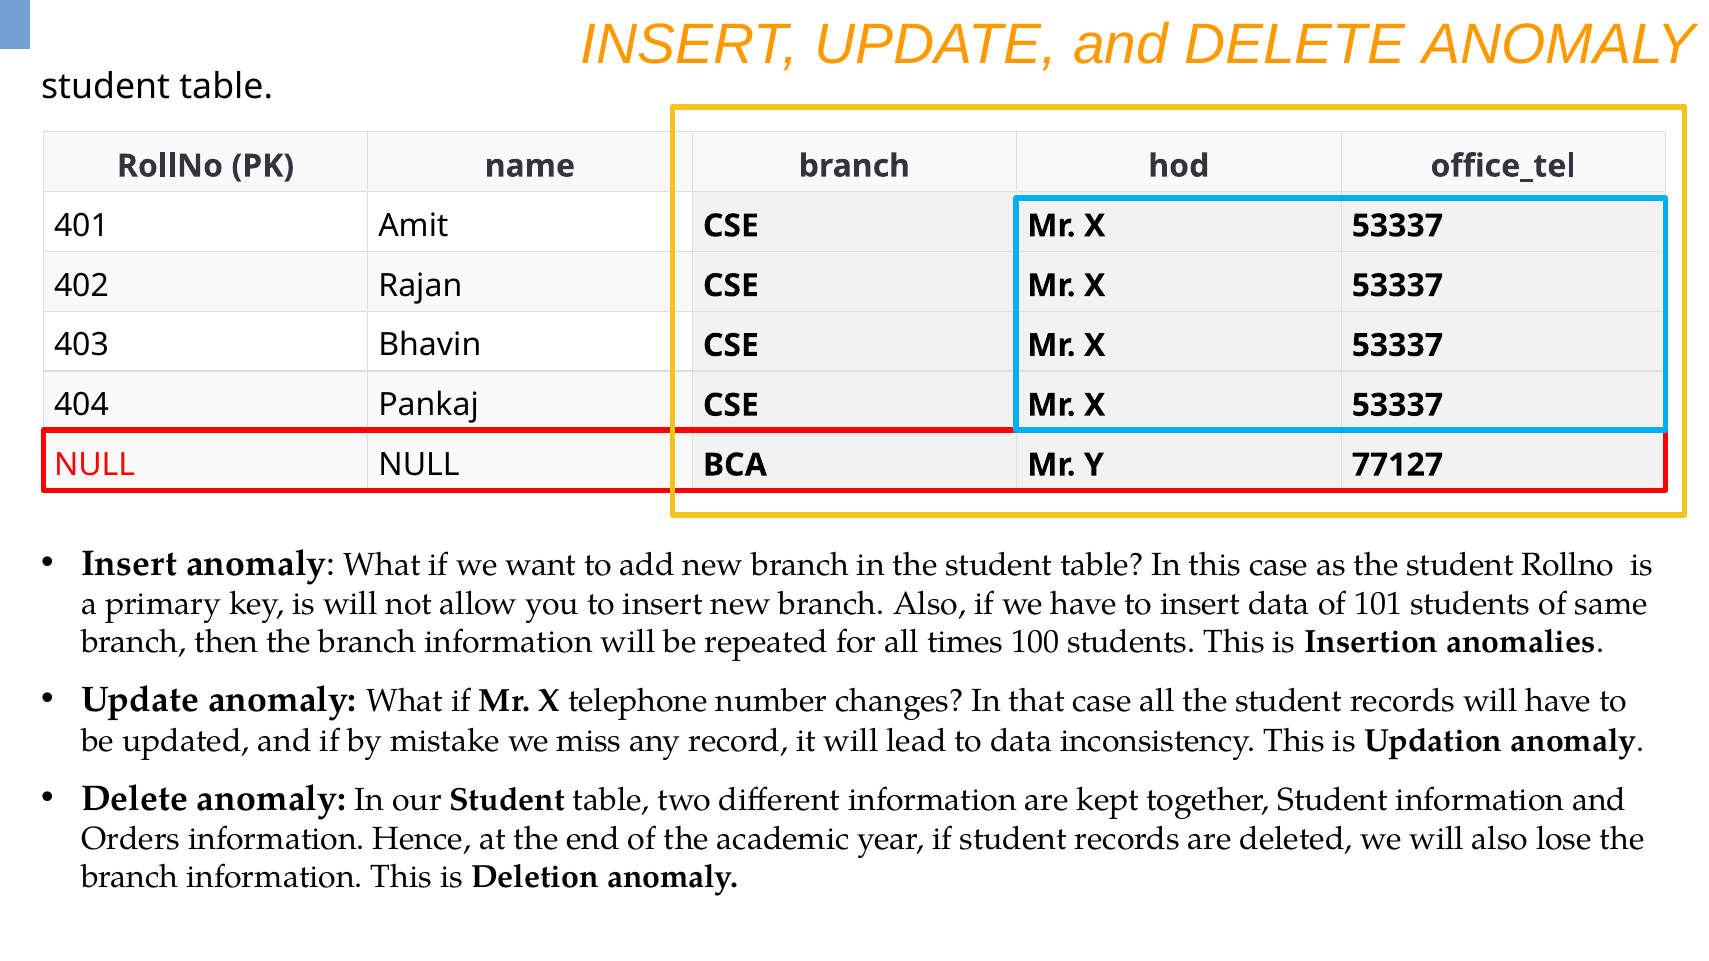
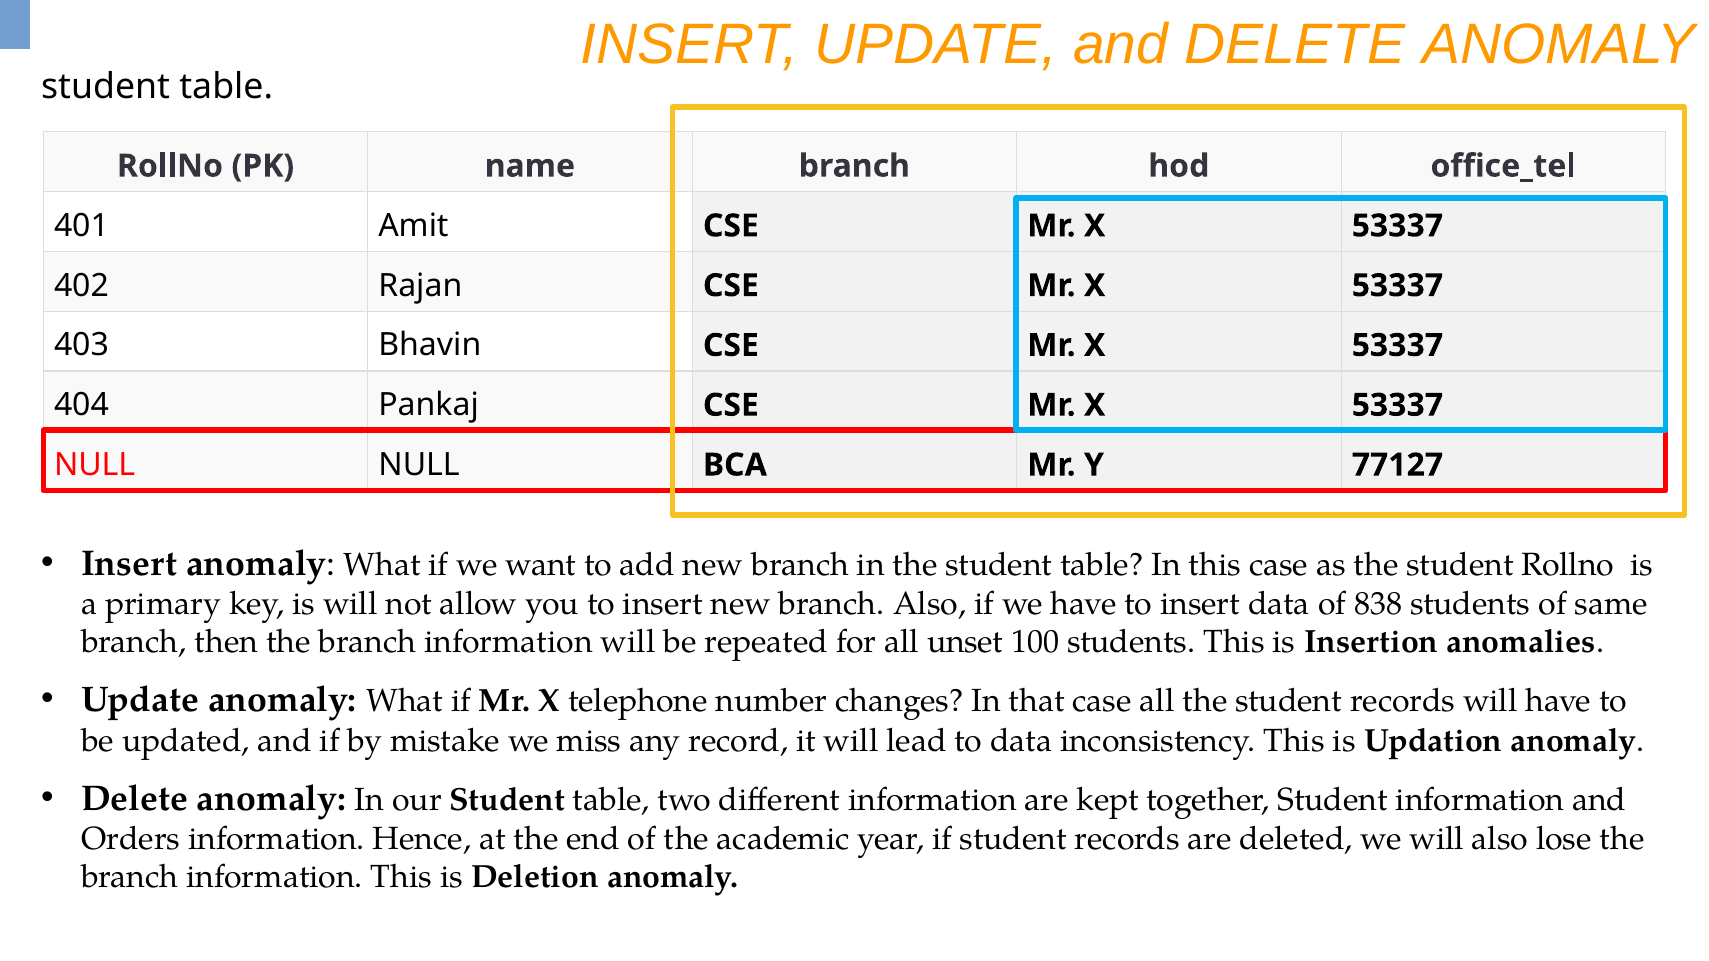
101: 101 -> 838
times: times -> unset
